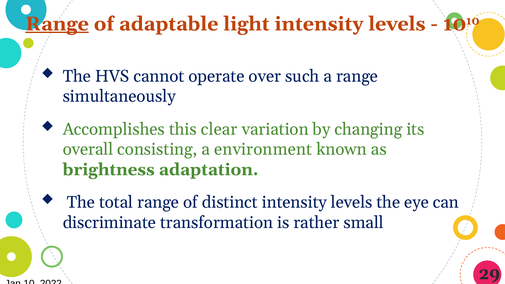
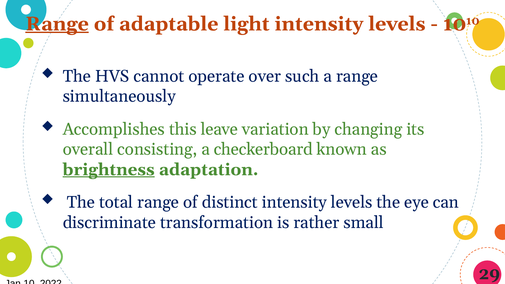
clear: clear -> leave
environment: environment -> checkerboard
brightness underline: none -> present
